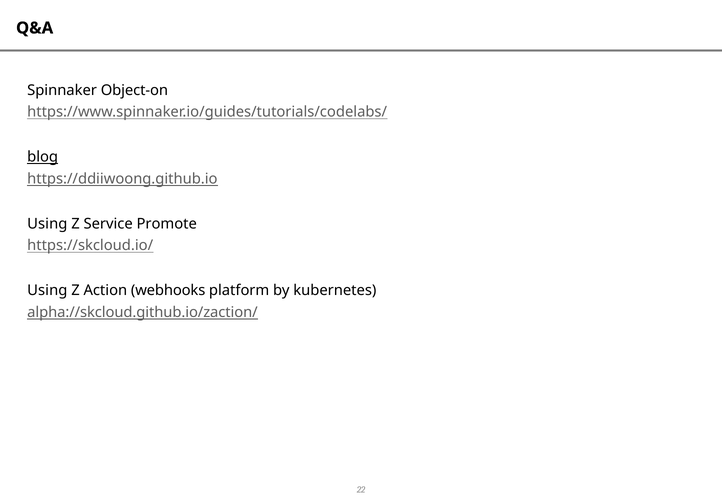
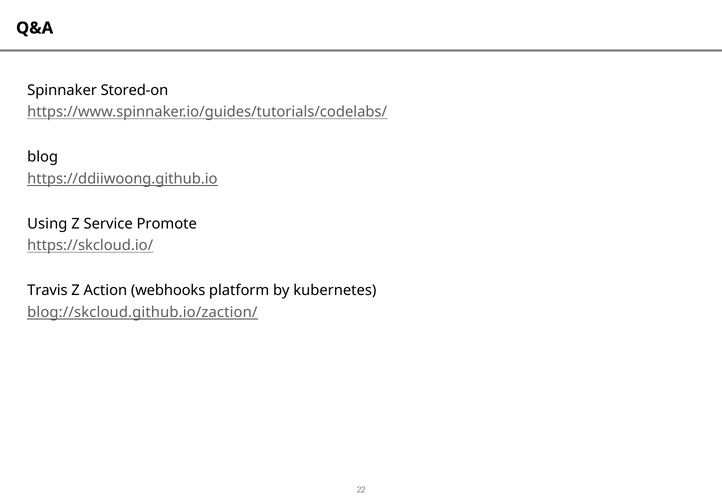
Object-on: Object-on -> Stored-on
blog underline: present -> none
Using at (47, 290): Using -> Travis
alpha://skcloud.github.io/zaction/: alpha://skcloud.github.io/zaction/ -> blog://skcloud.github.io/zaction/
